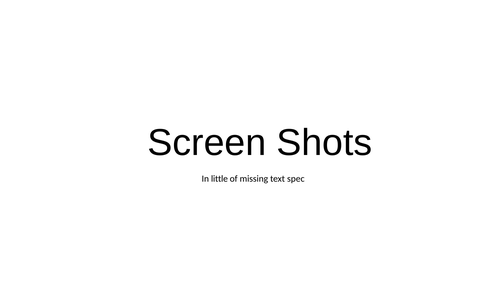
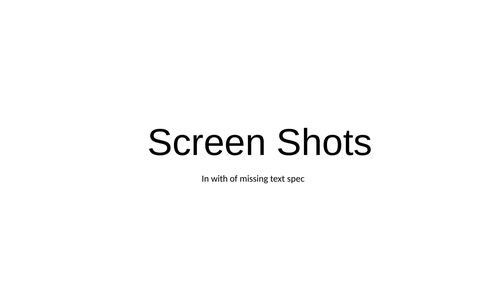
little: little -> with
